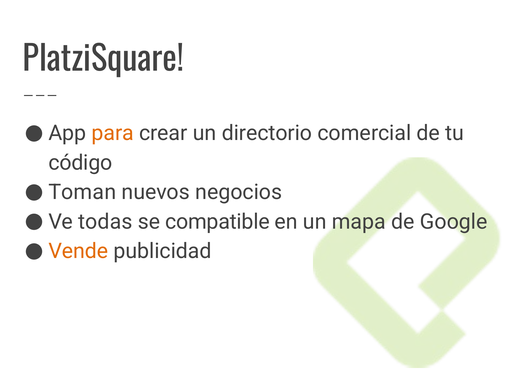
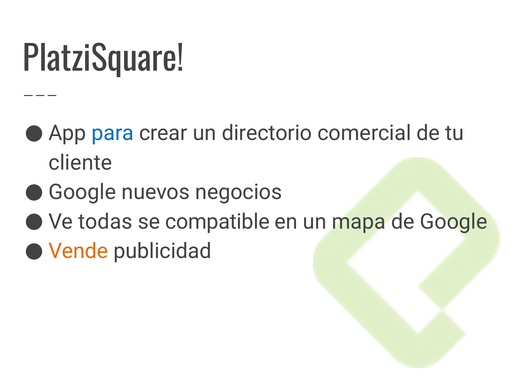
para colour: orange -> blue
código: código -> cliente
Toman at (82, 193): Toman -> Google
